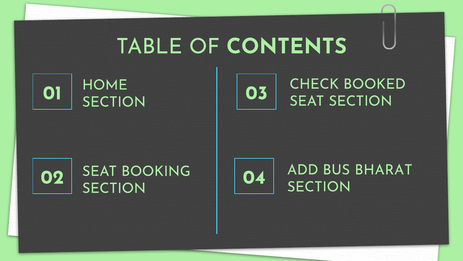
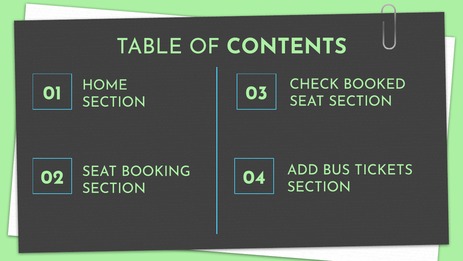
BHARAT: BHARAT -> TICKETS
